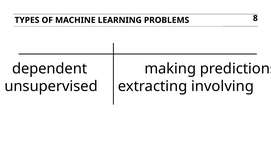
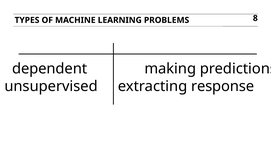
involving: involving -> response
